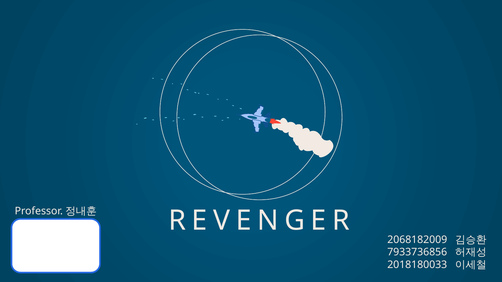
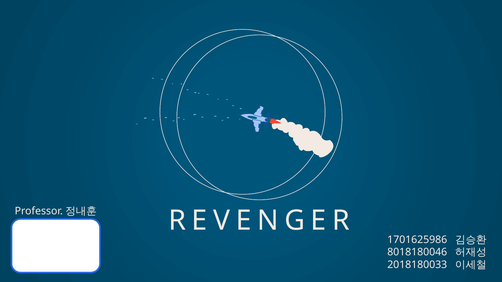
2068182009: 2068182009 -> 1701625986
7933736856: 7933736856 -> 8018180046
